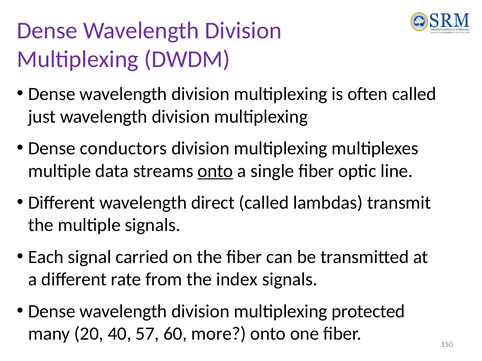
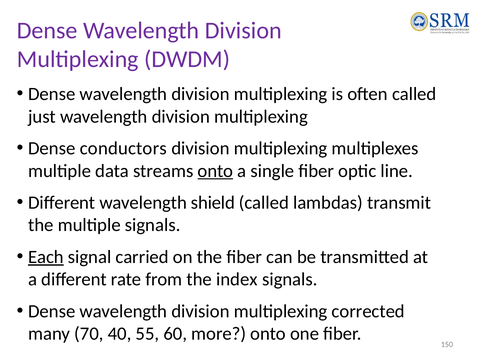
direct: direct -> shield
Each underline: none -> present
protected: protected -> corrected
20: 20 -> 70
57: 57 -> 55
